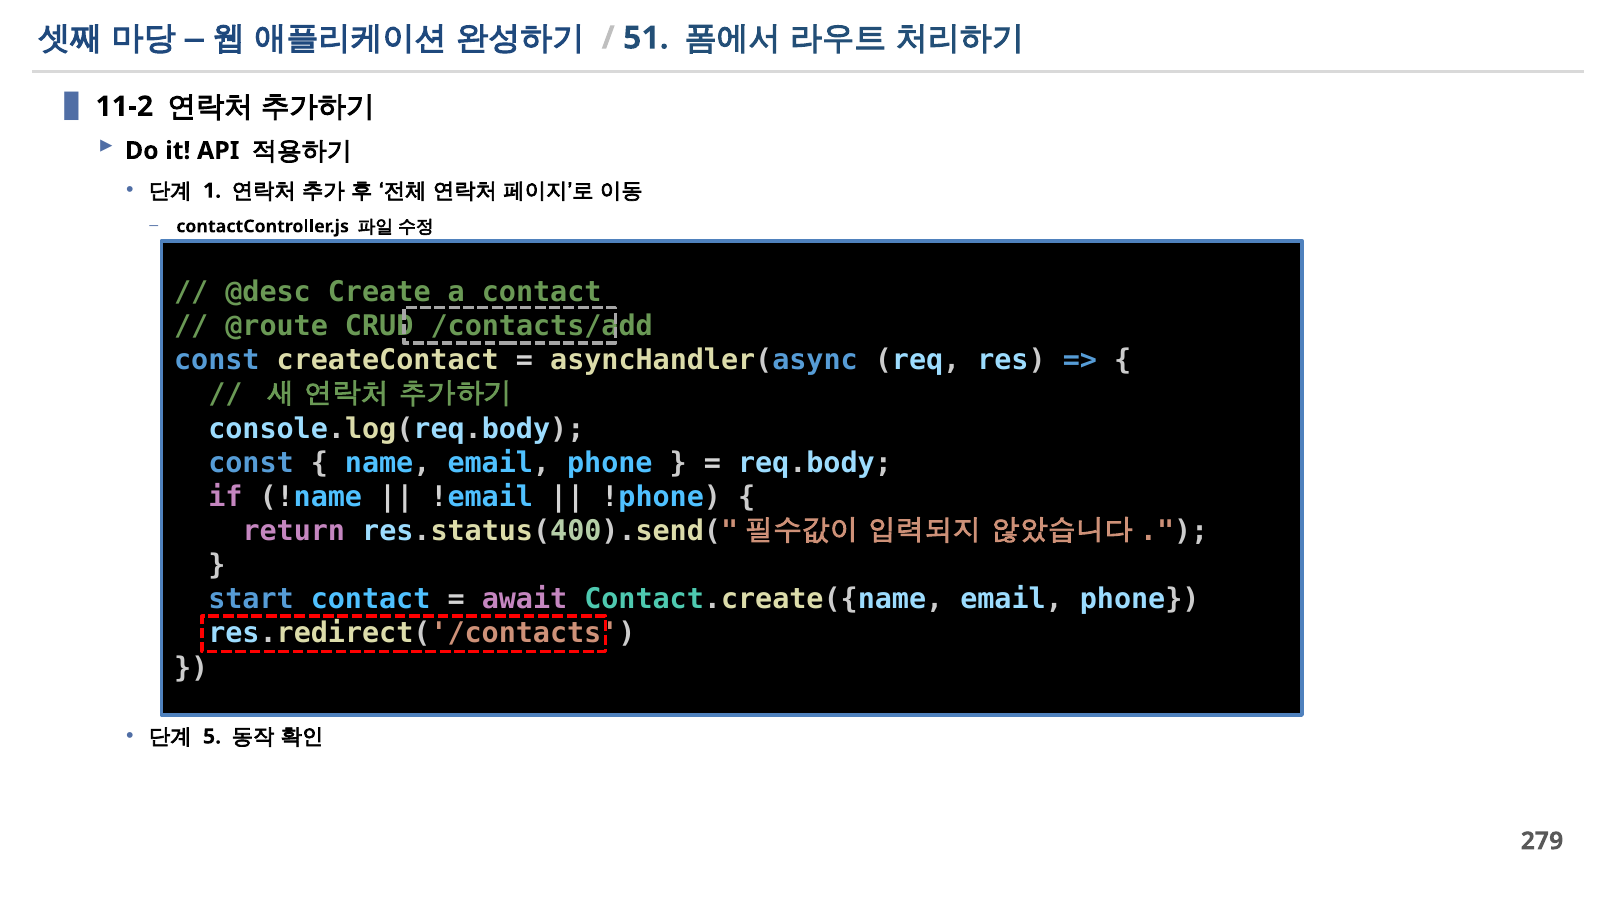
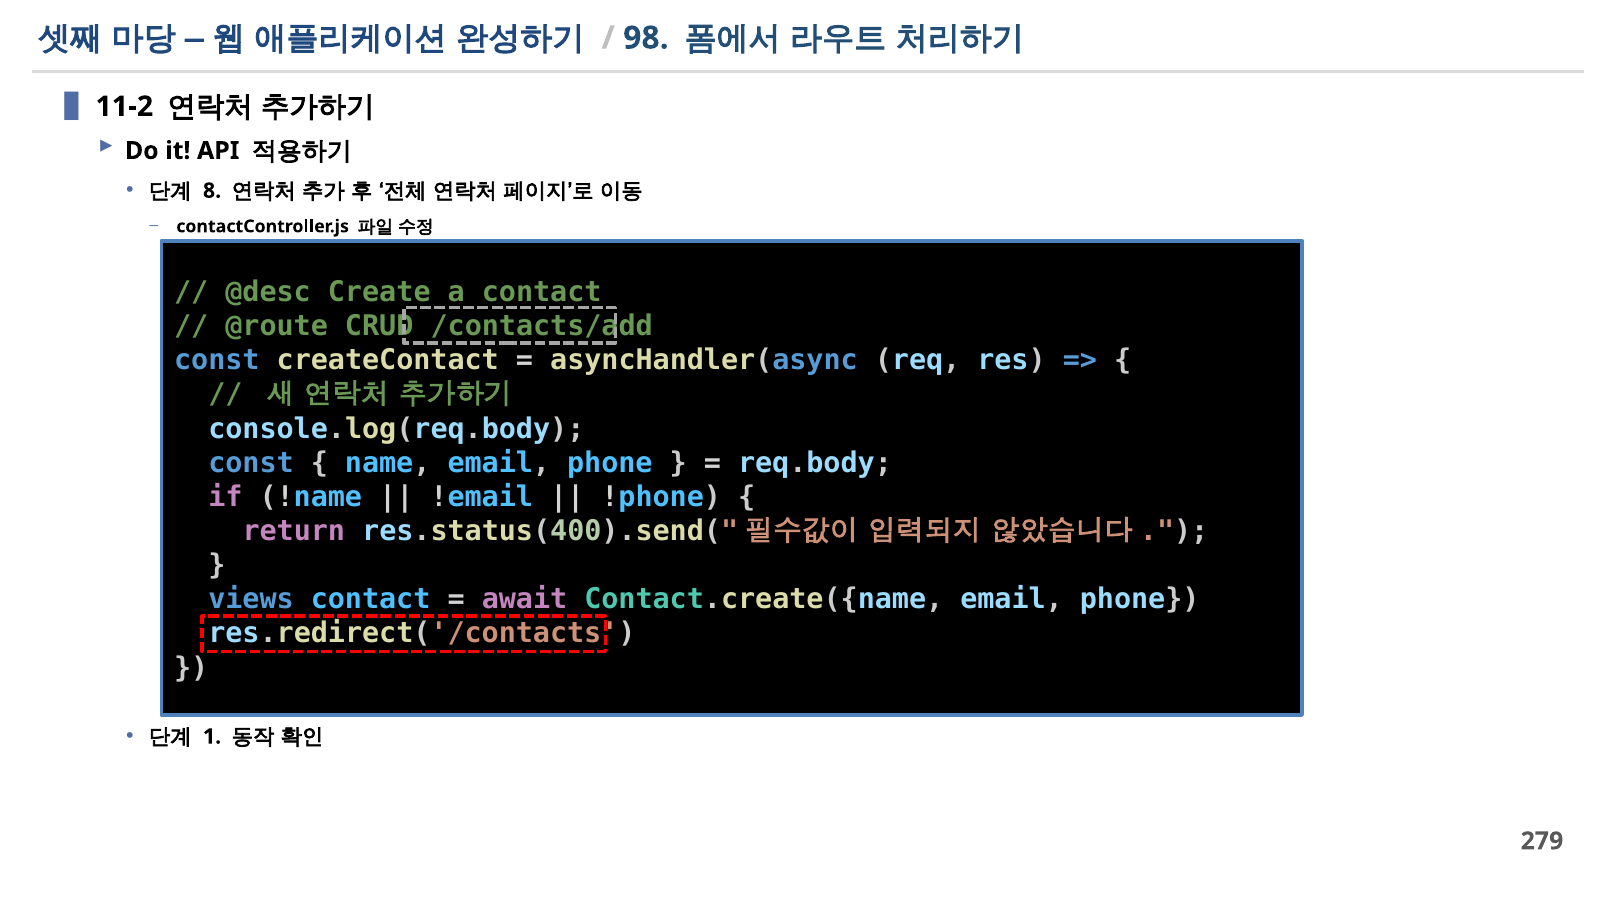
51: 51 -> 98
1: 1 -> 8
start: start -> views
5: 5 -> 1
